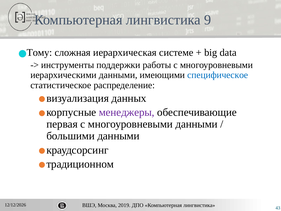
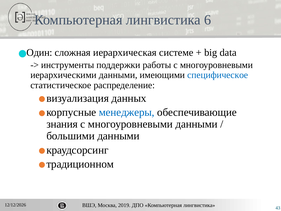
9: 9 -> 6
Тому: Тому -> Один
менеджеры colour: purple -> blue
первая: первая -> знания
